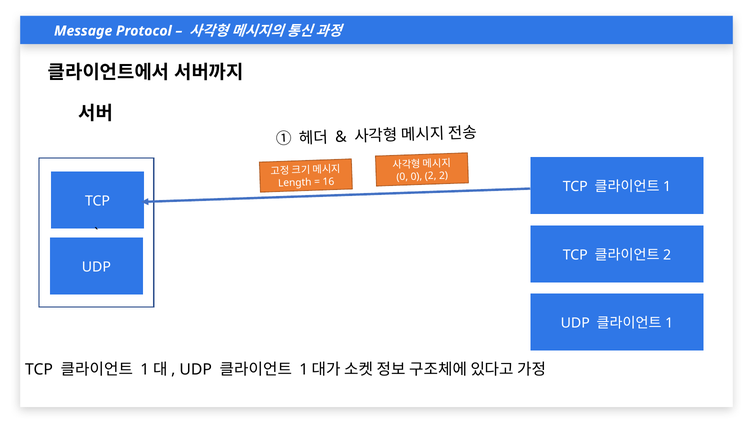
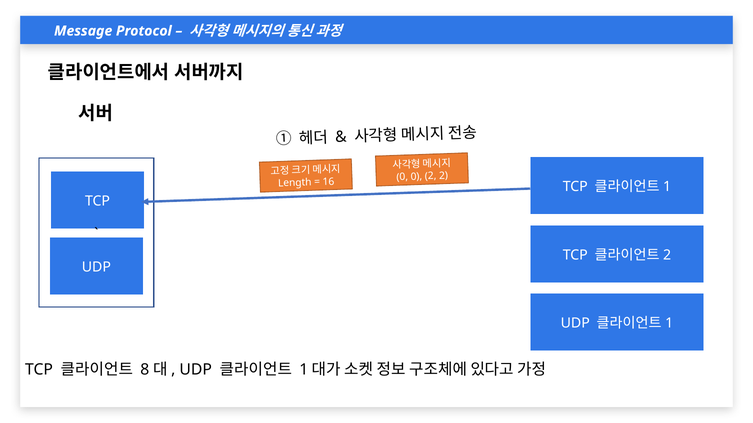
1 at (145, 370): 1 -> 8
